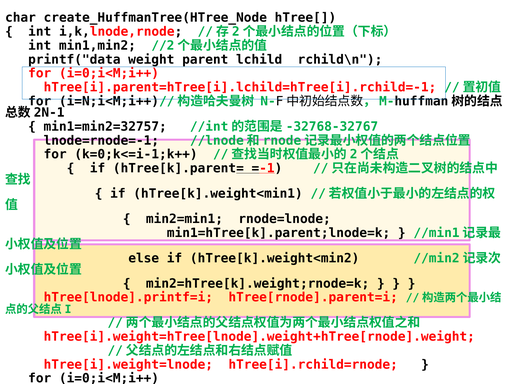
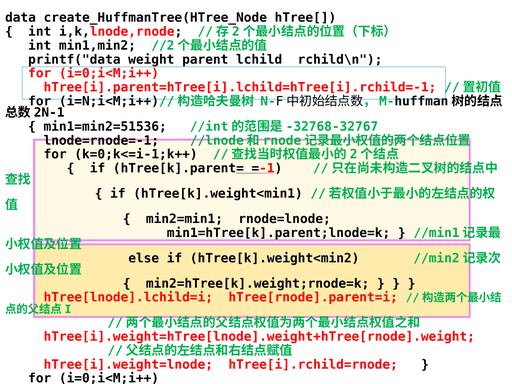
char: char -> data
min1=min2=32757: min1=min2=32757 -> min1=min2=51536
hTree[lnode].printf=i: hTree[lnode].printf=i -> hTree[lnode].lchild=i
